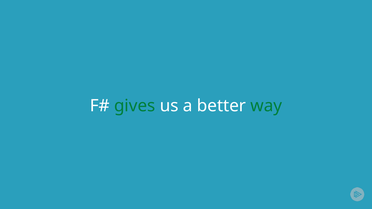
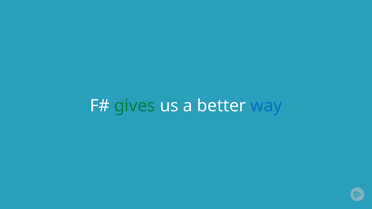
way colour: green -> blue
